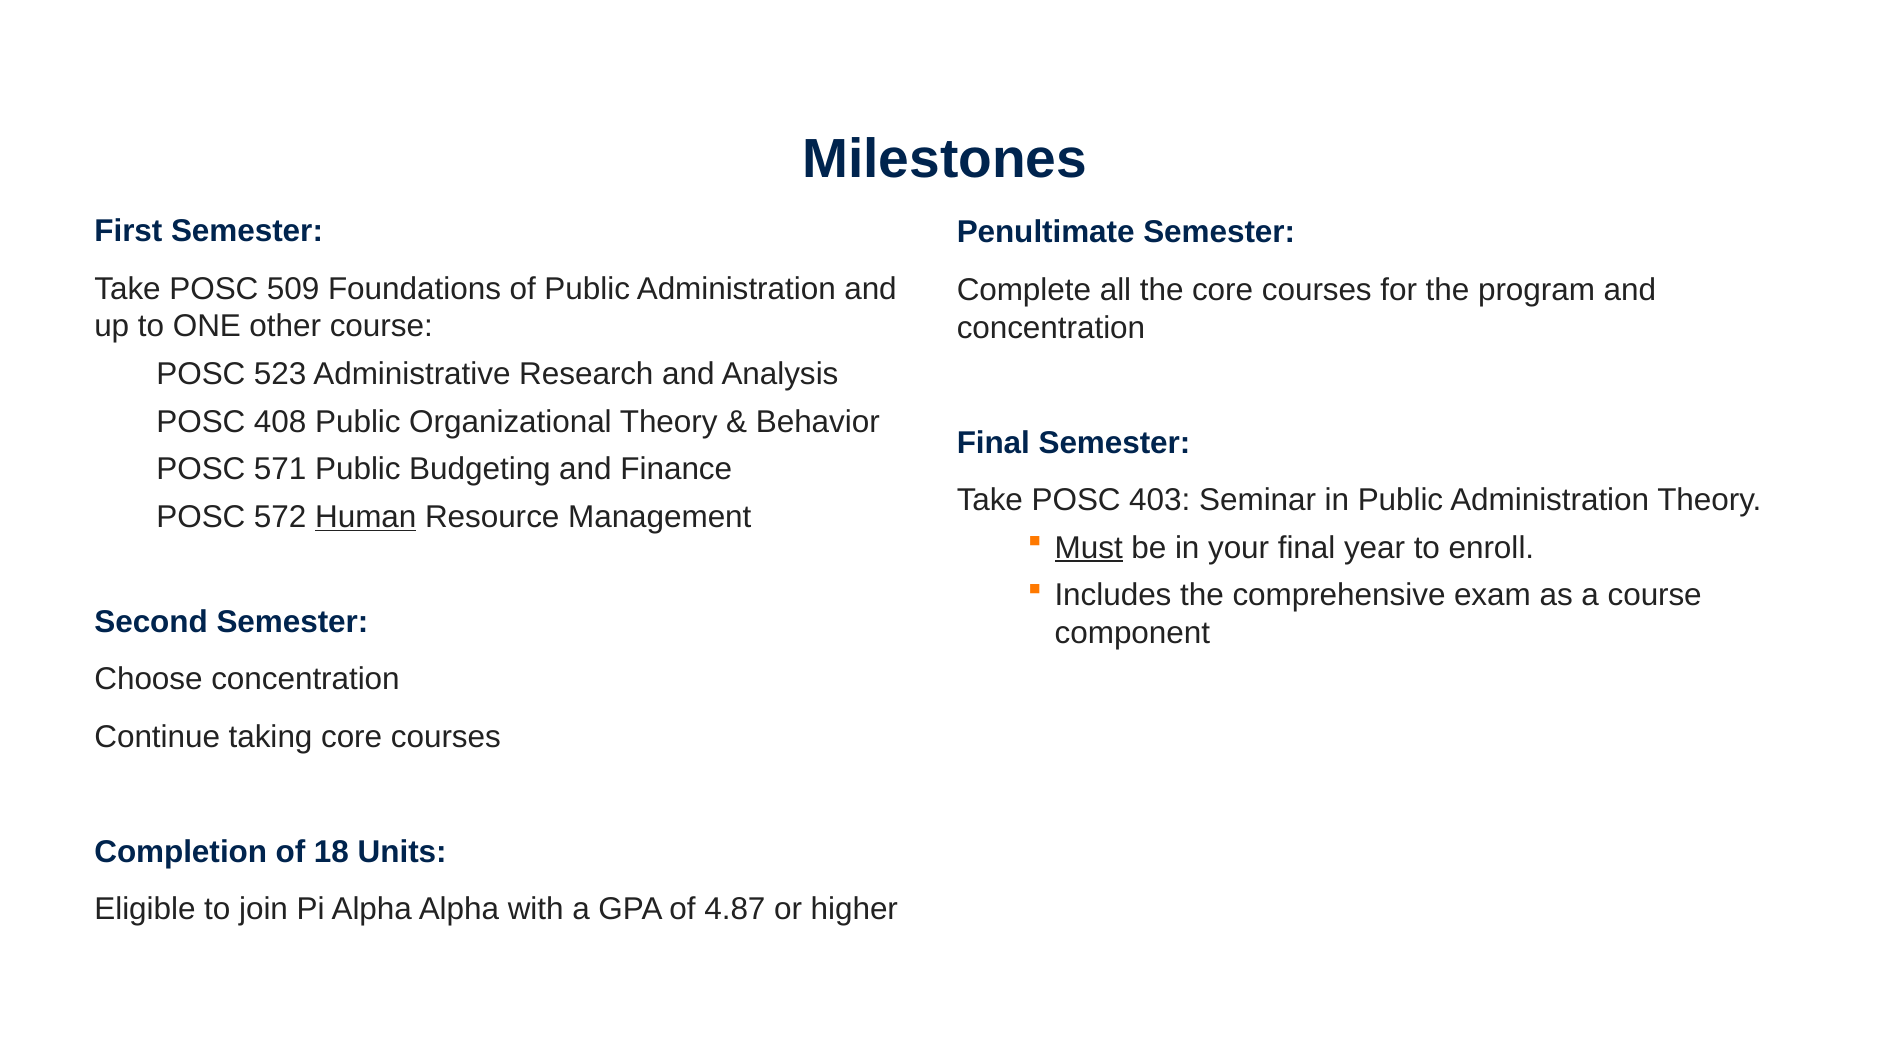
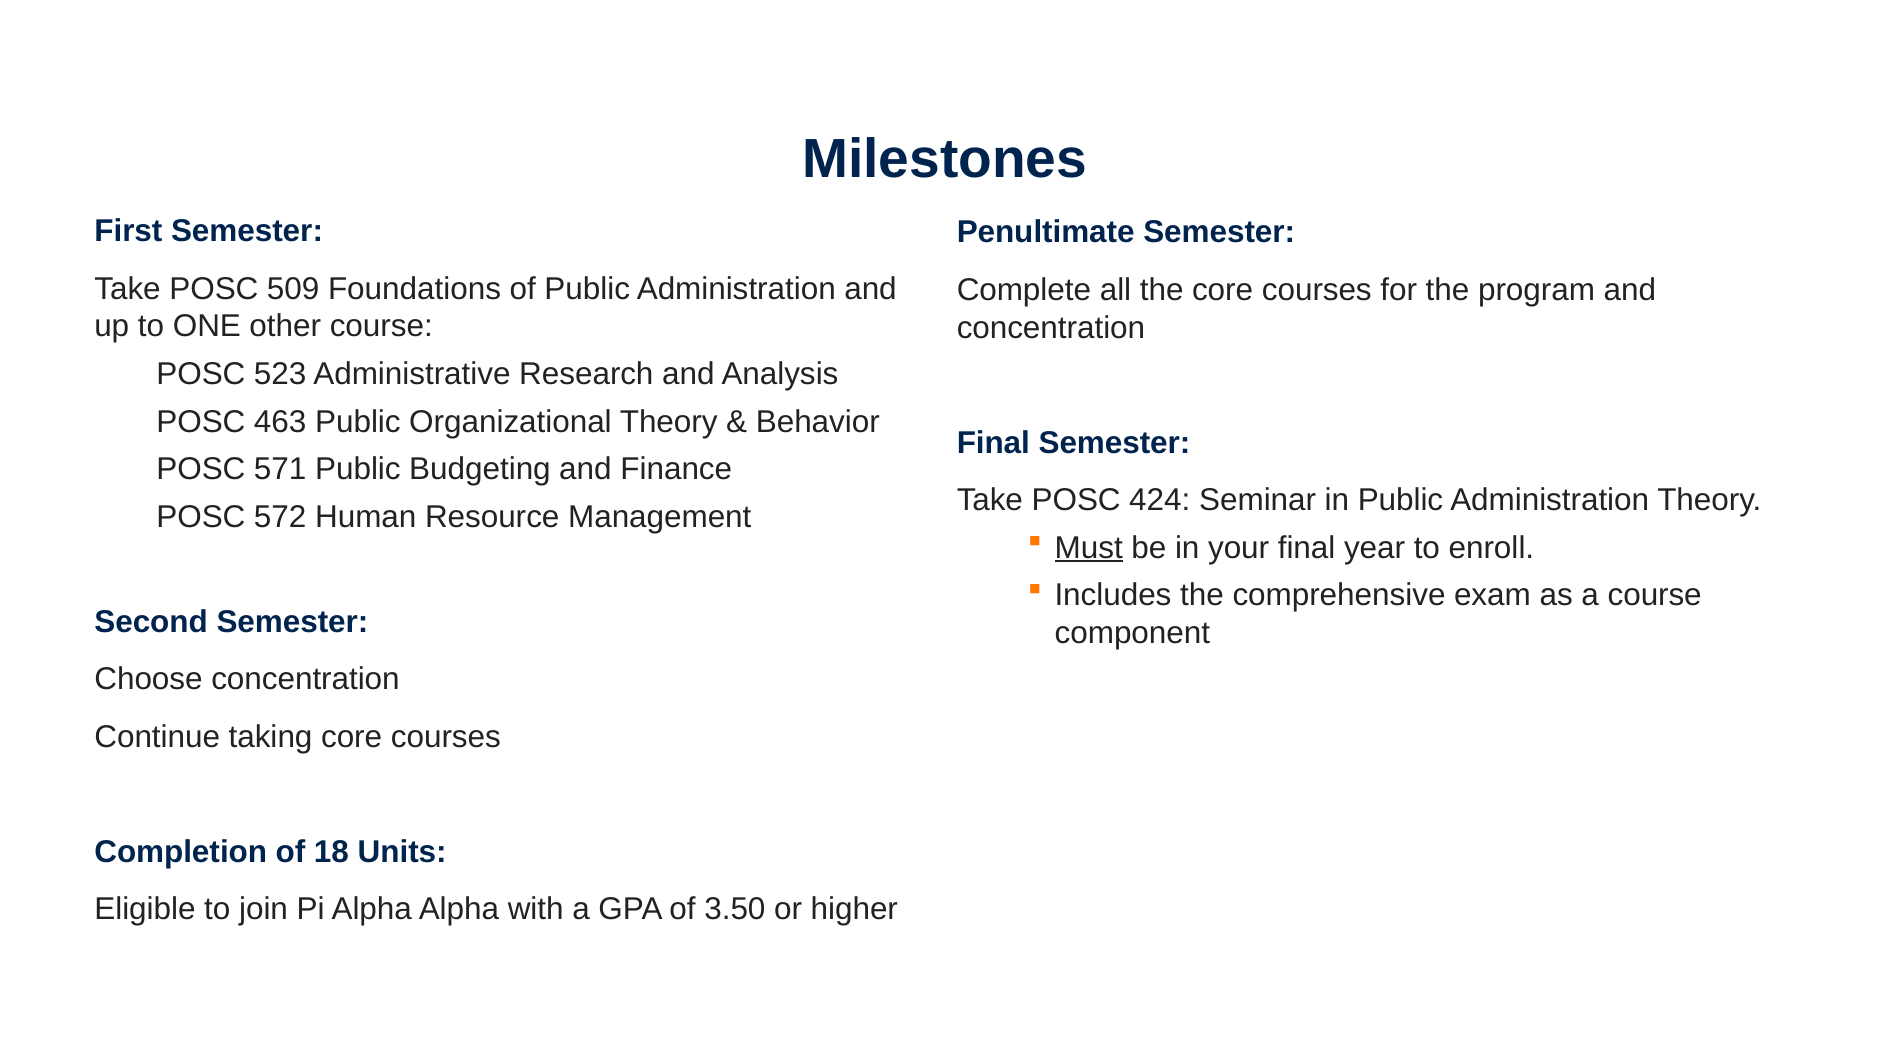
408: 408 -> 463
403: 403 -> 424
Human underline: present -> none
4.87: 4.87 -> 3.50
